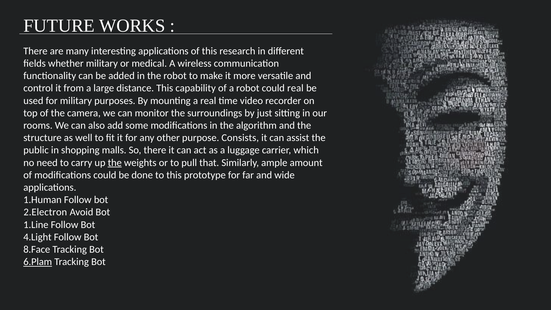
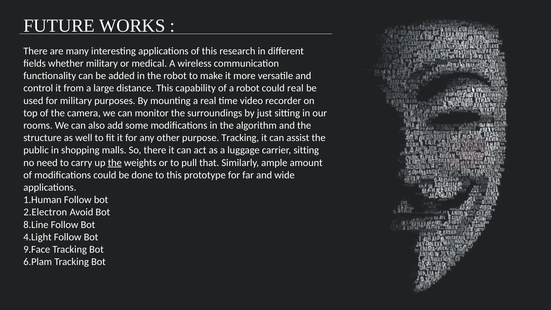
purpose Consists: Consists -> Tracking
carrier which: which -> sitting
1.Line: 1.Line -> 8.Line
8.Face: 8.Face -> 9.Face
6.Plam underline: present -> none
